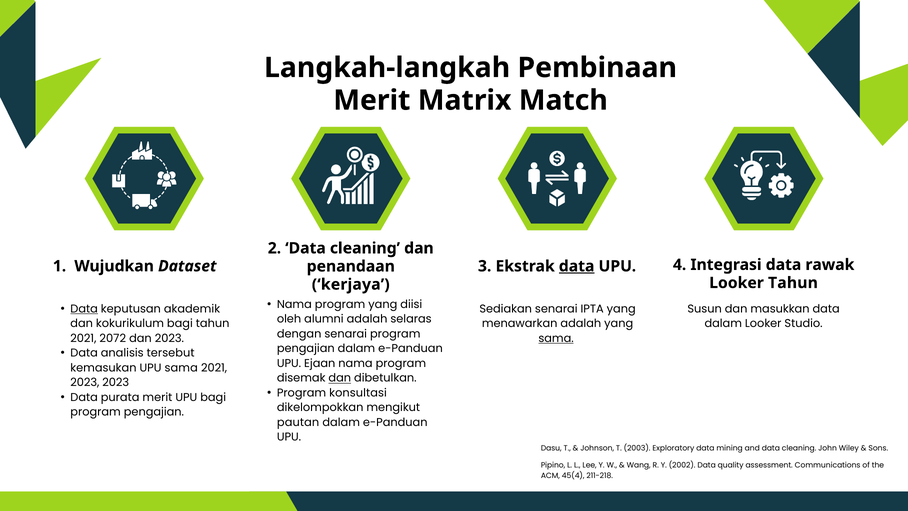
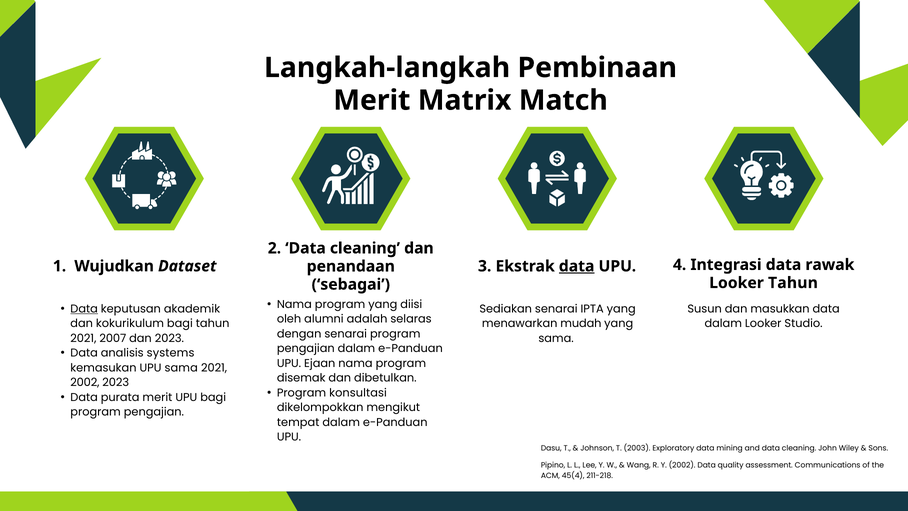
kerjaya: kerjaya -> sebagai
menawarkan adalah: adalah -> mudah
2072: 2072 -> 2007
sama at (556, 338) underline: present -> none
tersebut: tersebut -> systems
dan at (340, 378) underline: present -> none
2023 at (85, 383): 2023 -> 2002
pautan: pautan -> tempat
